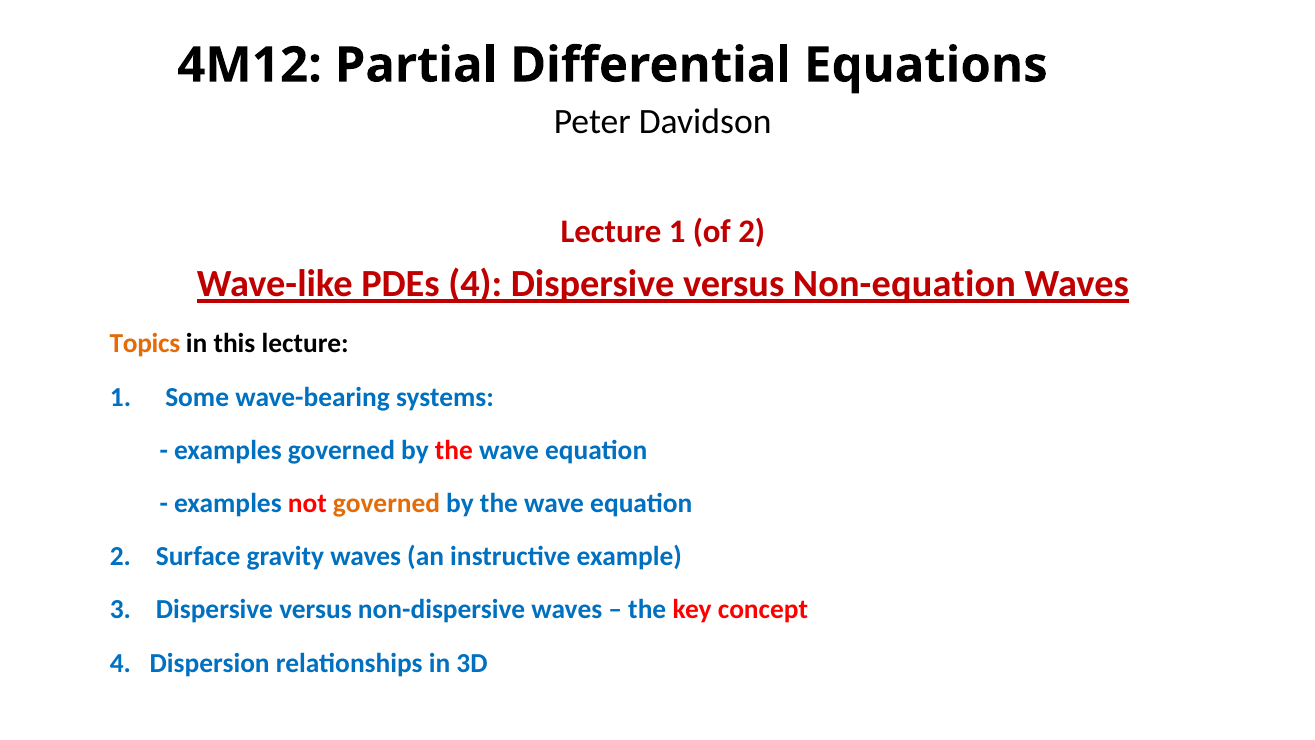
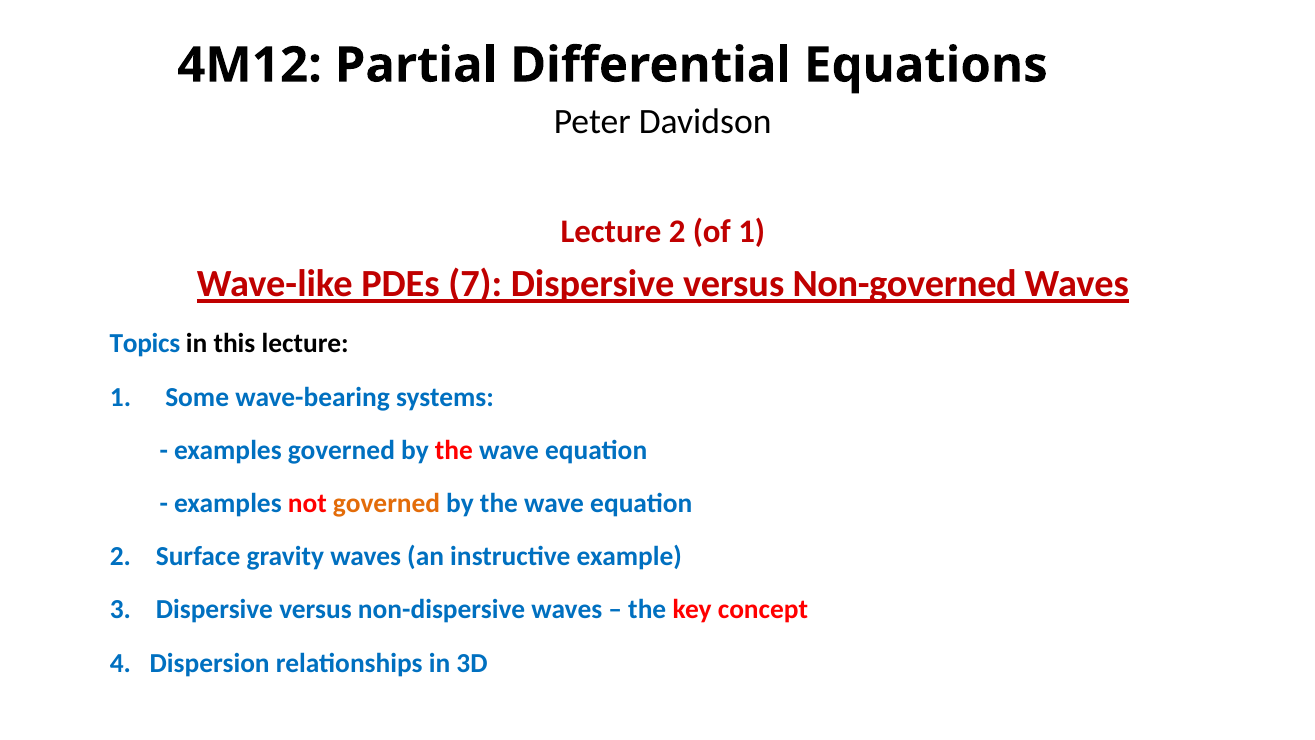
1 at (677, 232): 1 -> 2
of 2: 2 -> 1
PDEs 4: 4 -> 7
Non-equation: Non-equation -> Non-governed
Topics colour: orange -> blue
